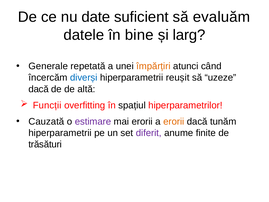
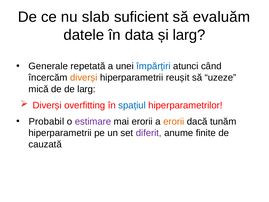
date: date -> slab
bine: bine -> data
împărțiri colour: orange -> blue
diverși at (84, 78) colour: blue -> orange
dacă at (39, 89): dacă -> mică
de altă: altă -> larg
Funcții at (47, 105): Funcții -> Diverși
spațiul colour: black -> blue
Cauzată: Cauzată -> Probabil
trăsături: trăsături -> cauzată
